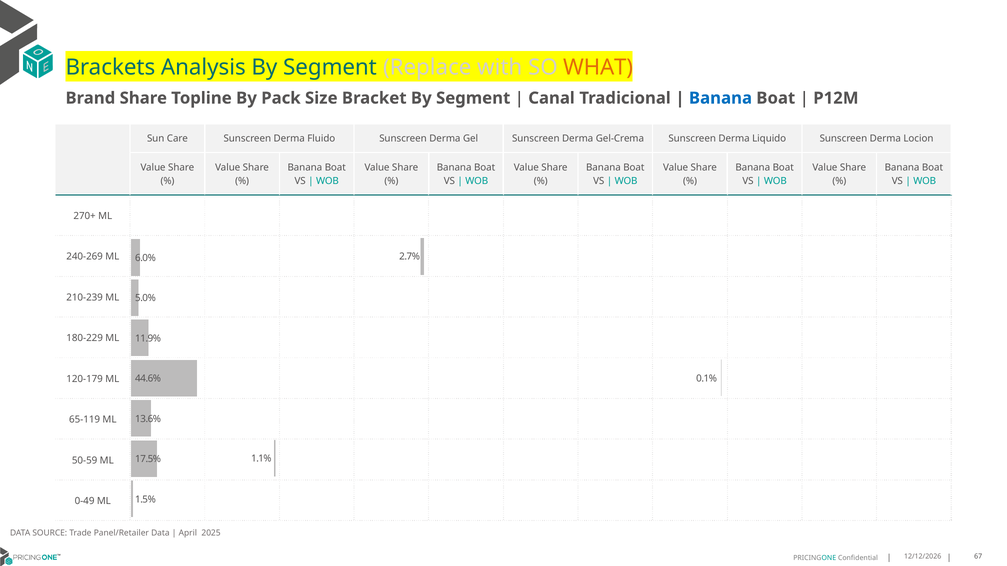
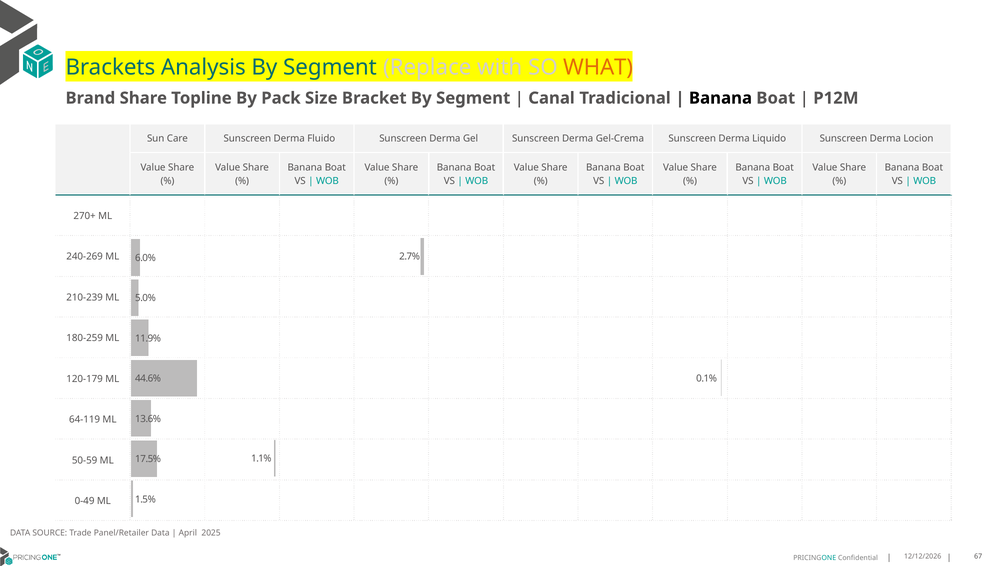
Banana at (720, 98) colour: blue -> black
180-229: 180-229 -> 180-259
65-119: 65-119 -> 64-119
